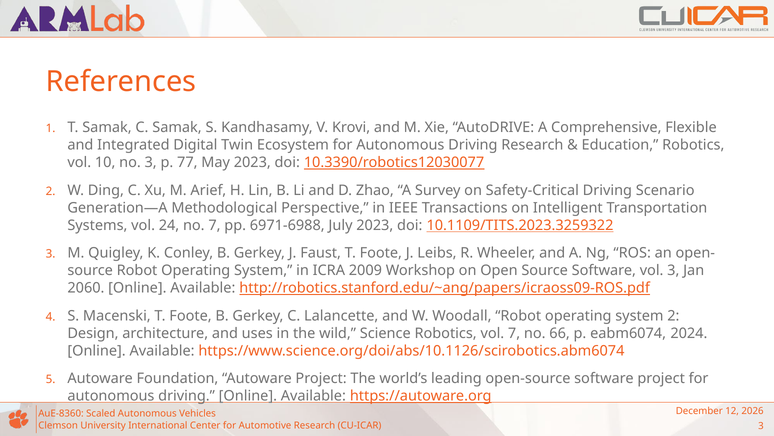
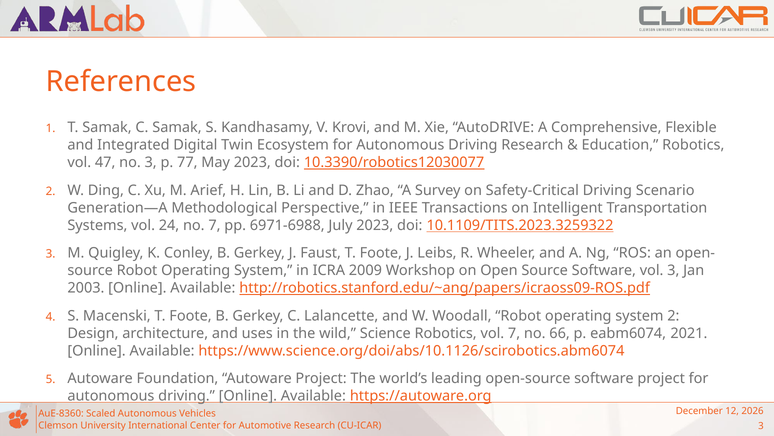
10: 10 -> 47
2060: 2060 -> 2003
2024: 2024 -> 2021
